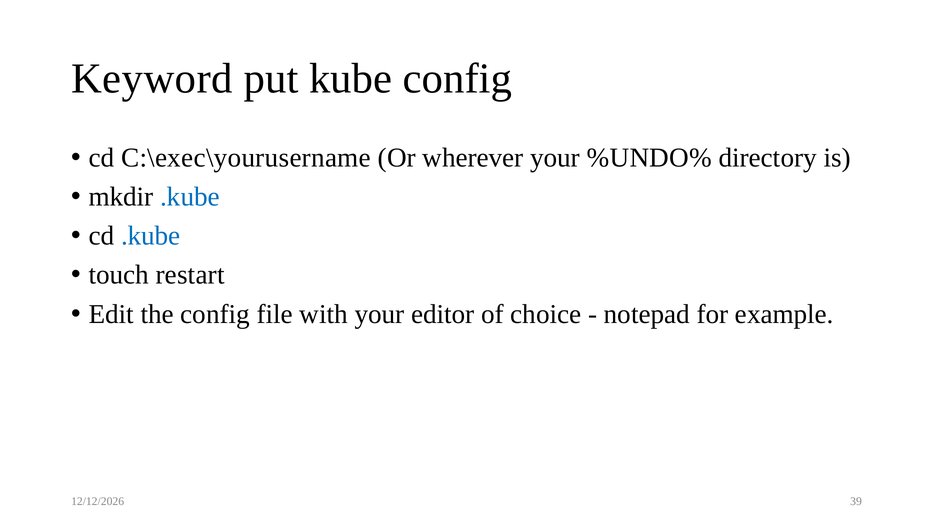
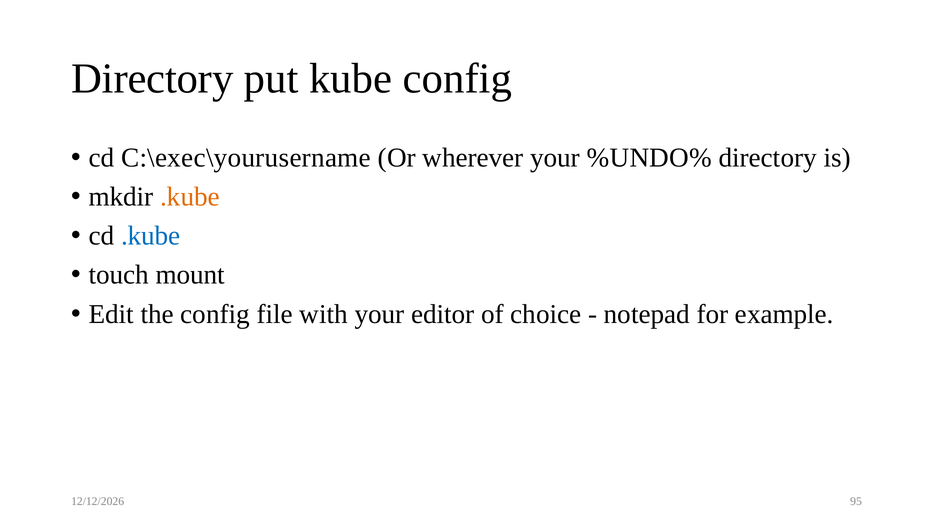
Keyword at (152, 78): Keyword -> Directory
.kube at (190, 197) colour: blue -> orange
restart: restart -> mount
39: 39 -> 95
